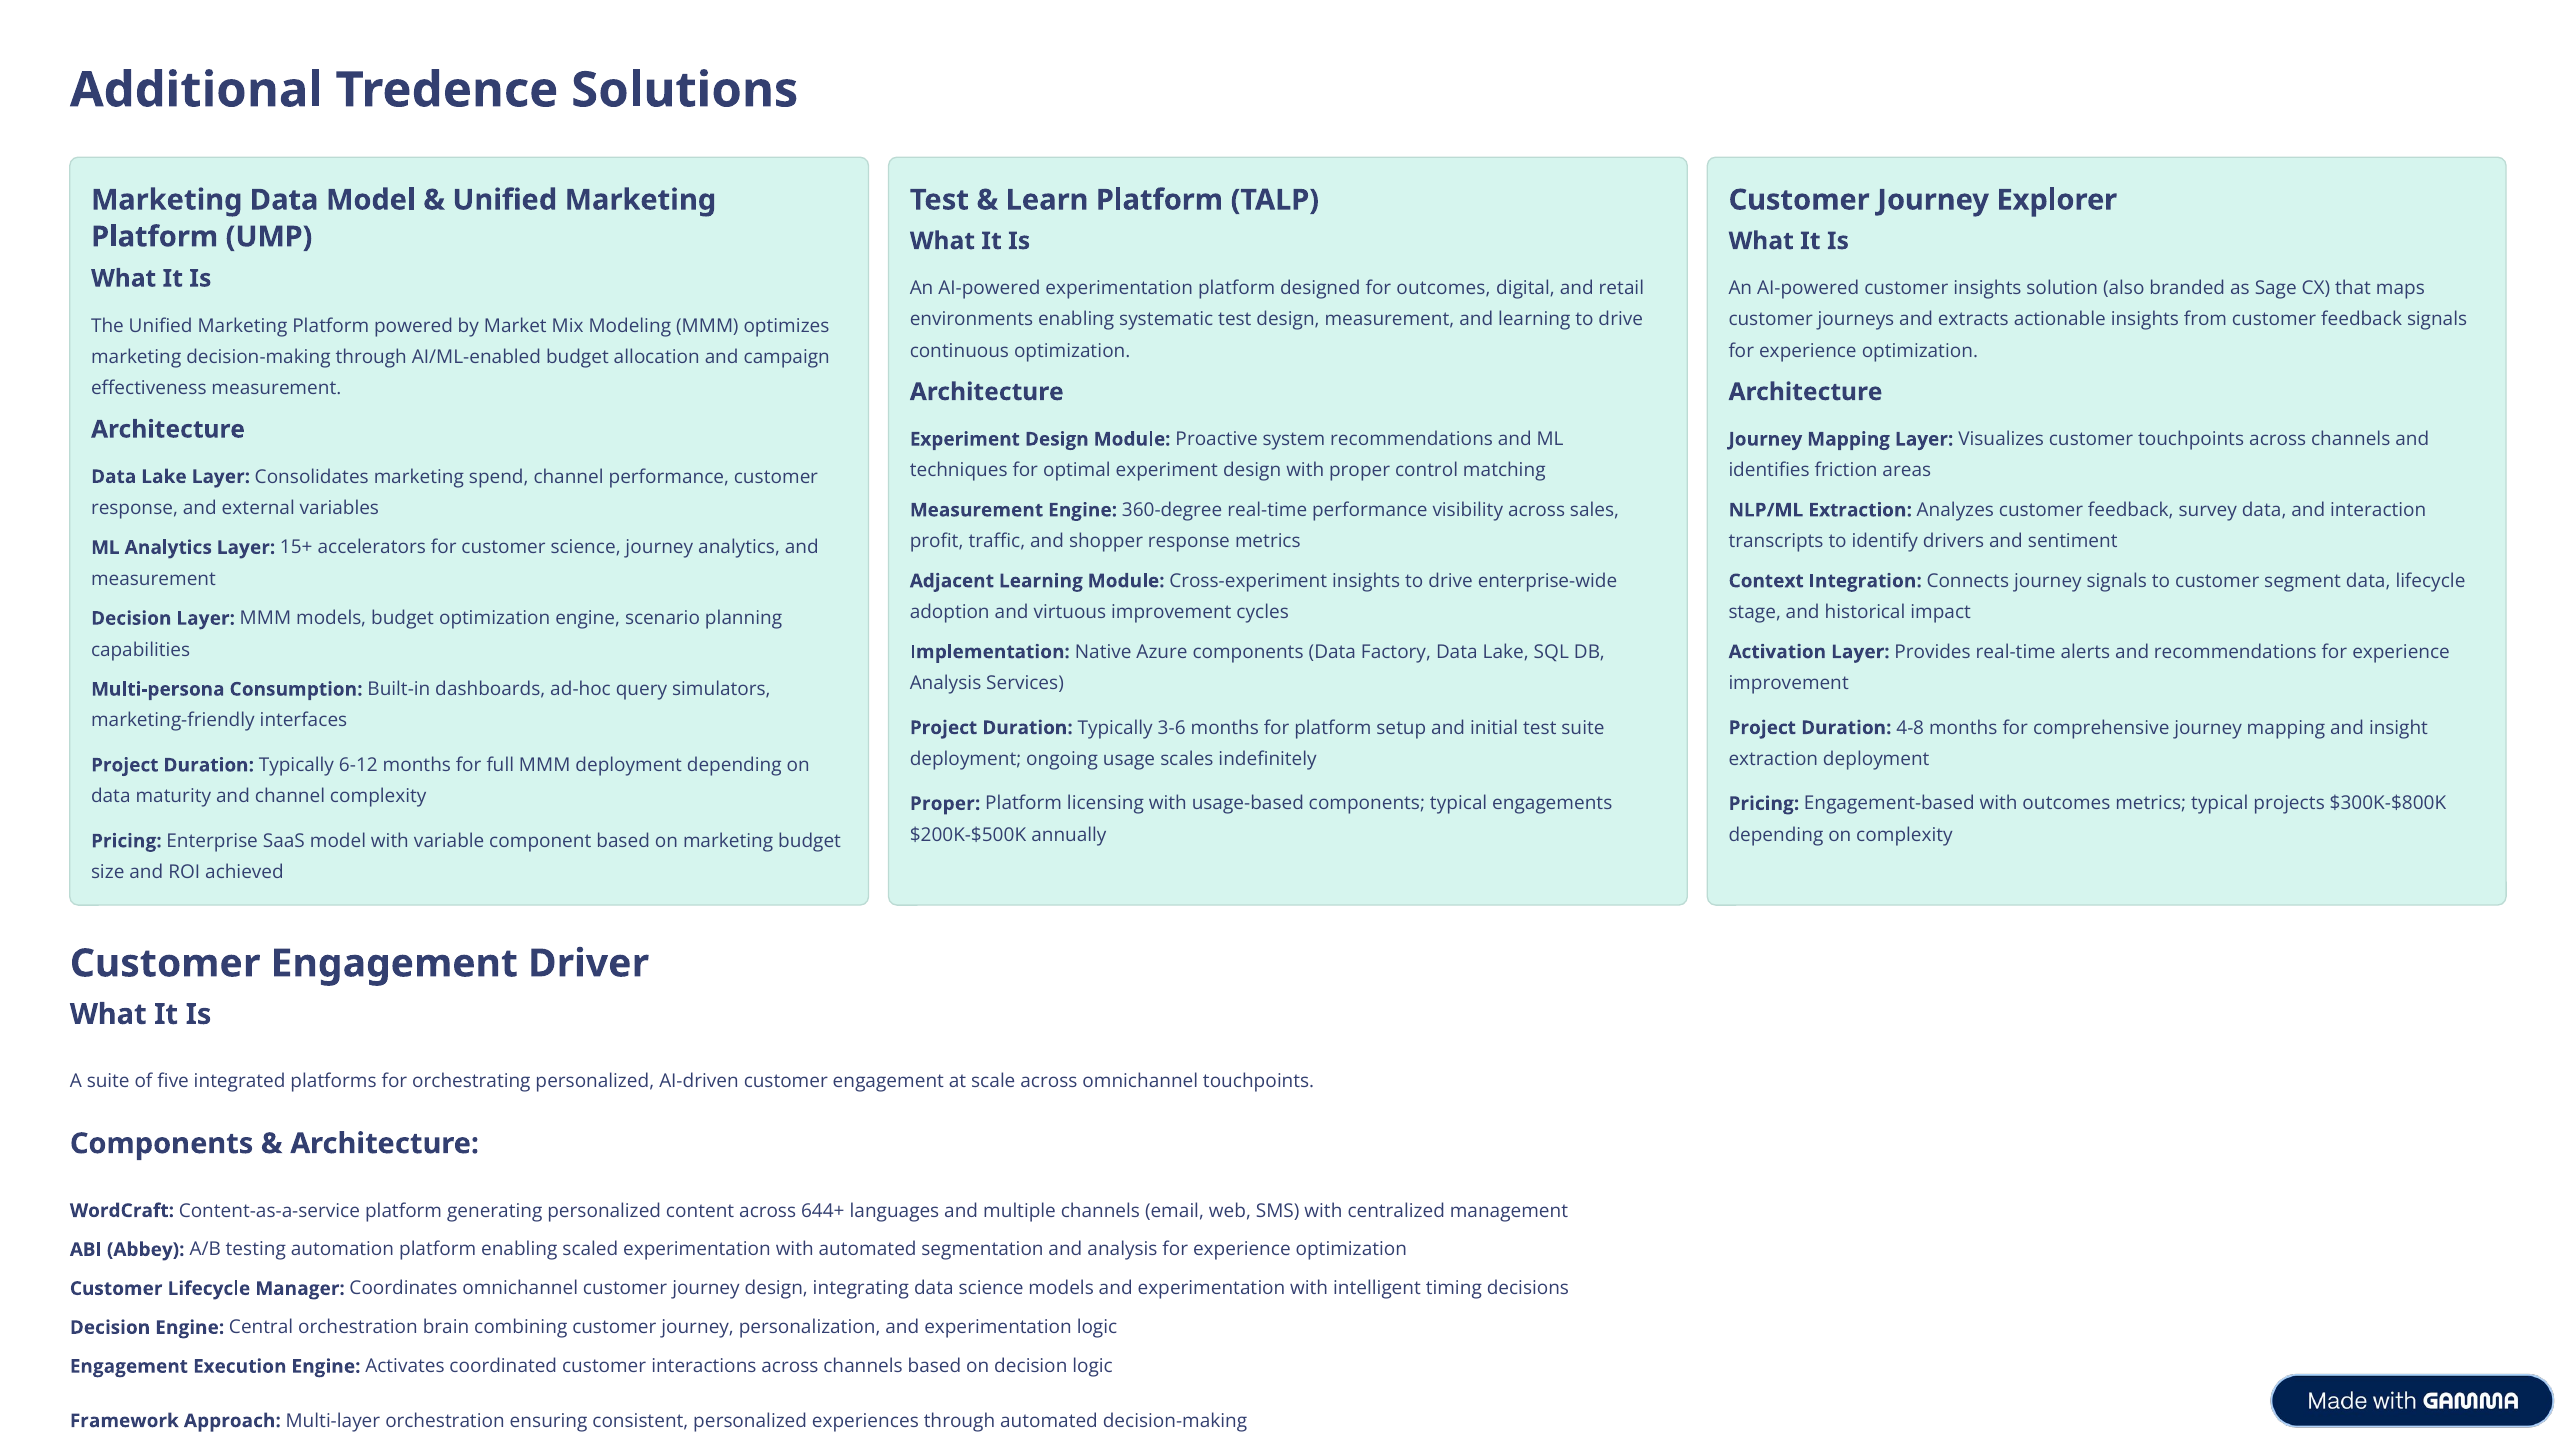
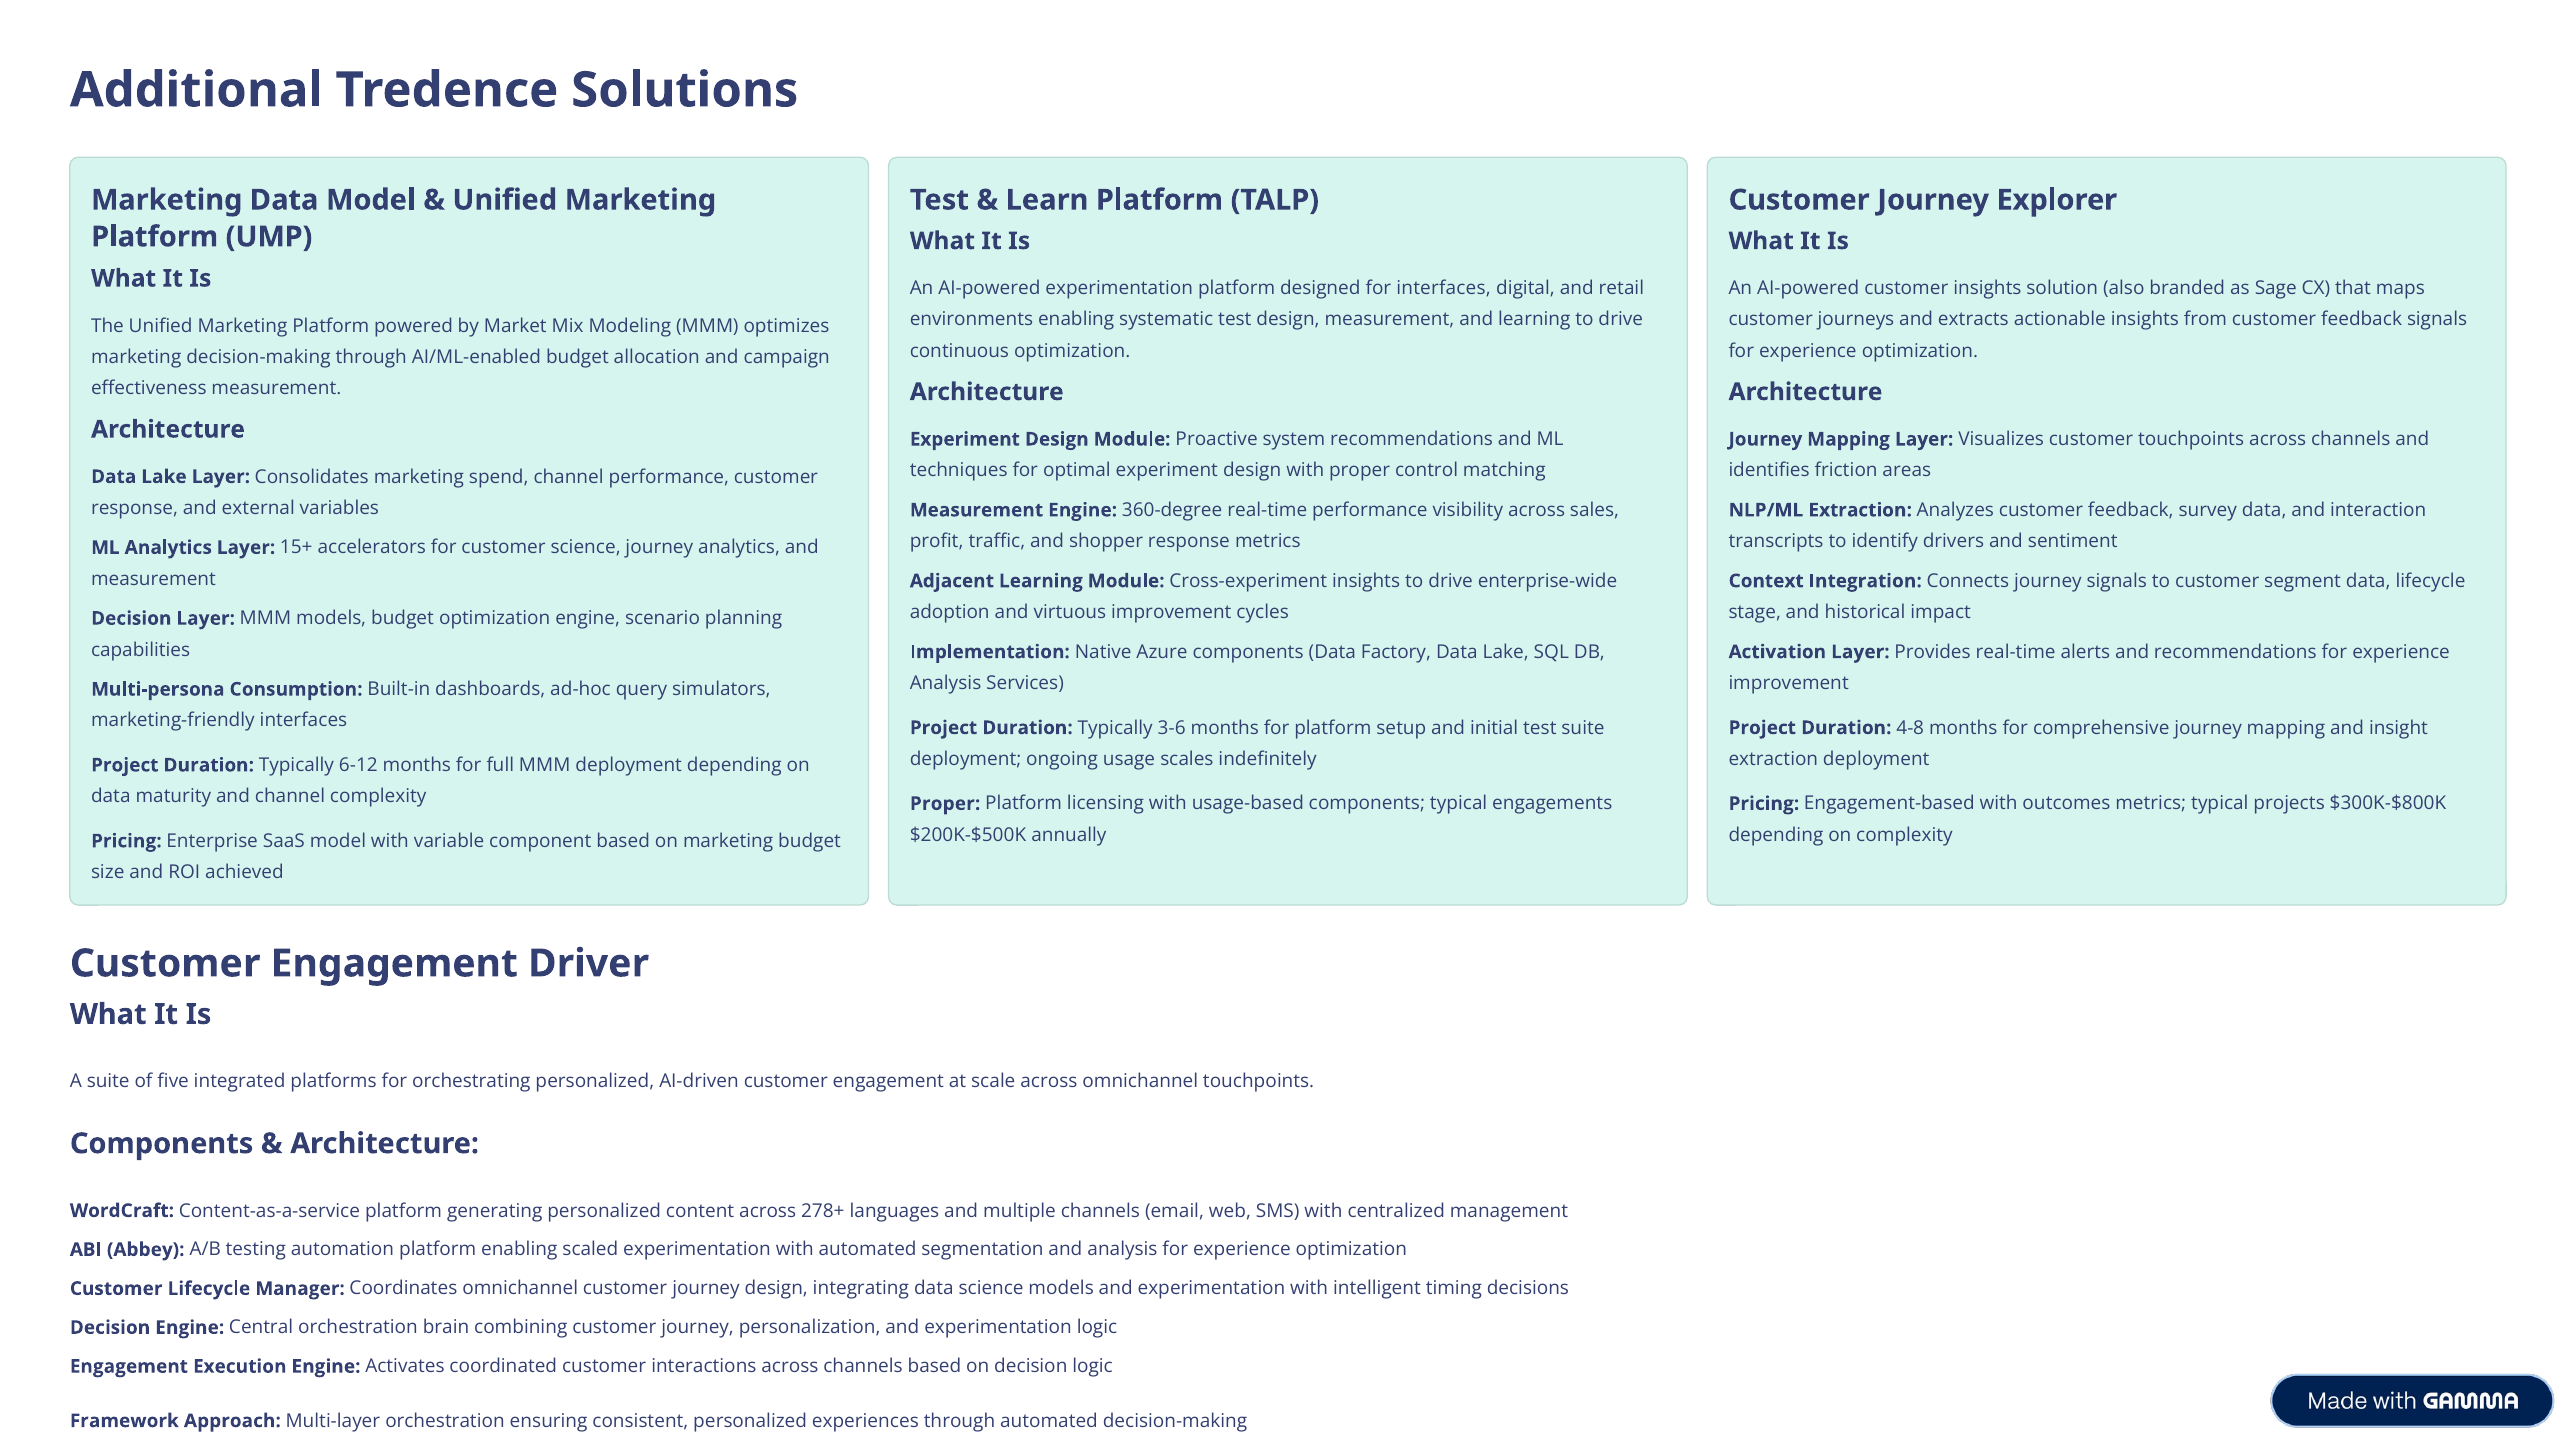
for outcomes: outcomes -> interfaces
644+: 644+ -> 278+
